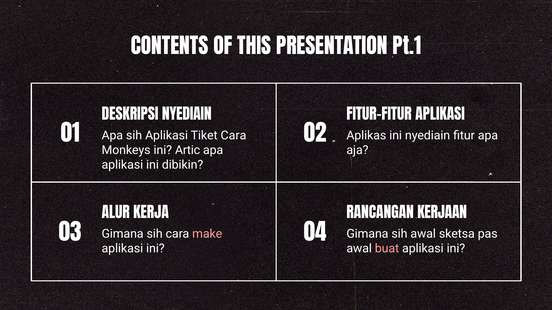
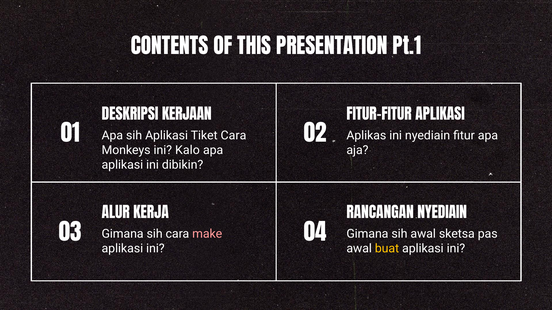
DESKRIPSI NYEDIAIN: NYEDIAIN -> KERJAAN
Artic: Artic -> Kalo
RANCANGAN KERJAAN: KERJAAN -> NYEDIAIN
buat colour: pink -> yellow
